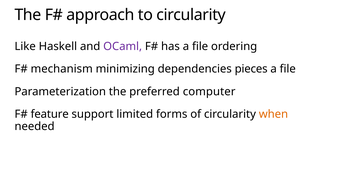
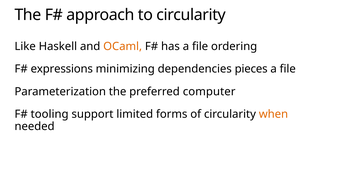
OCaml colour: purple -> orange
mechanism: mechanism -> expressions
feature: feature -> tooling
